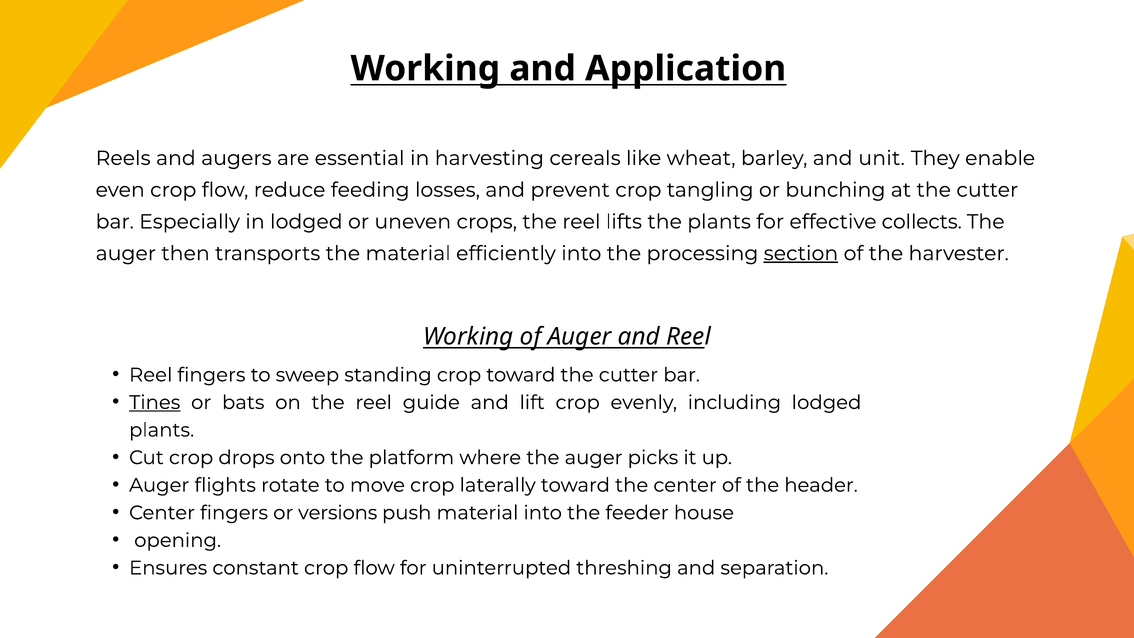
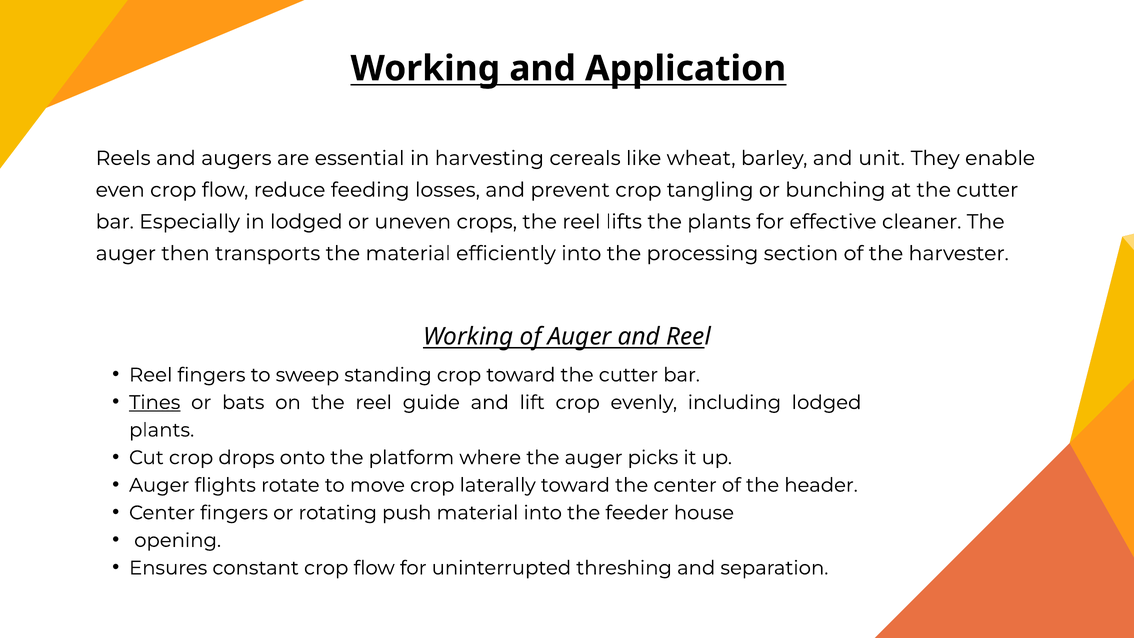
collects: collects -> cleaner
section underline: present -> none
versions: versions -> rotating
